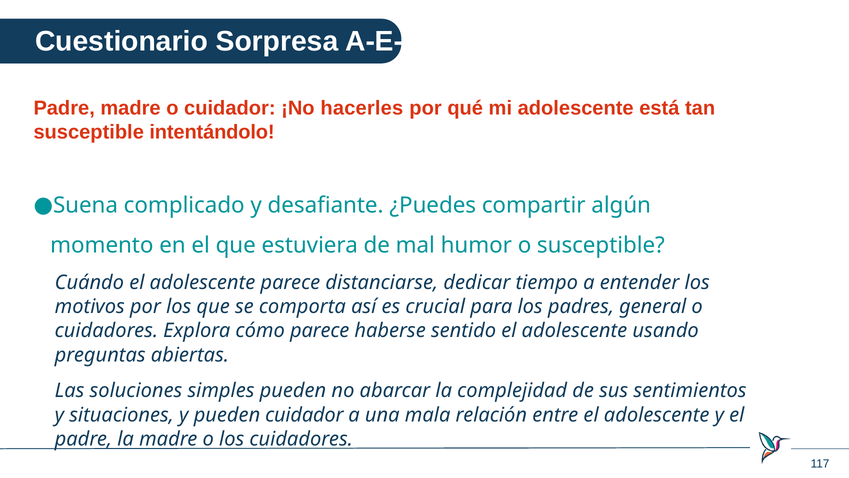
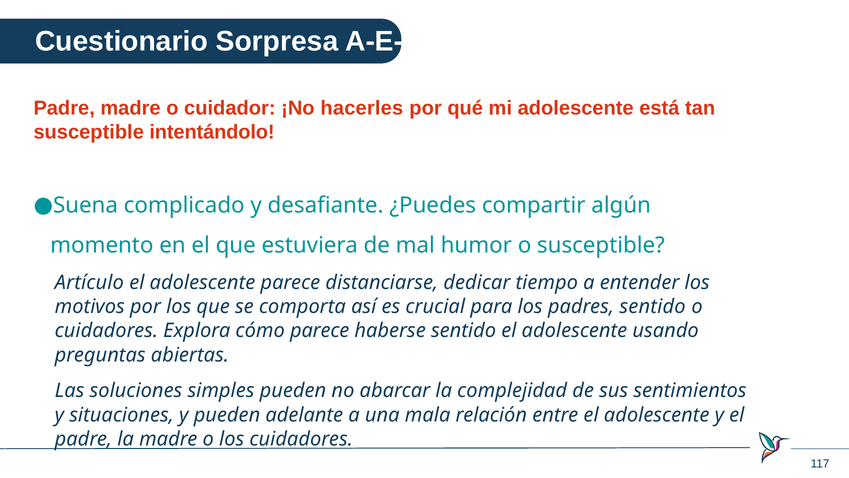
Cuándo: Cuándo -> Artículo
padres general: general -> sentido
pueden cuidador: cuidador -> adelante
